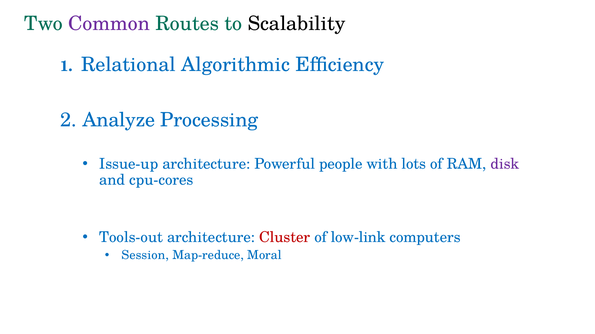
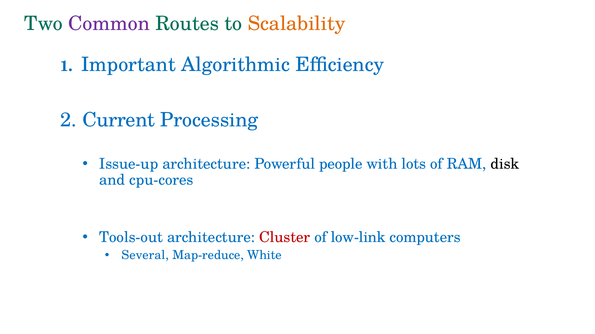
Scalability colour: black -> orange
Relational: Relational -> Important
Analyze: Analyze -> Current
disk colour: purple -> black
Session: Session -> Several
Moral: Moral -> White
